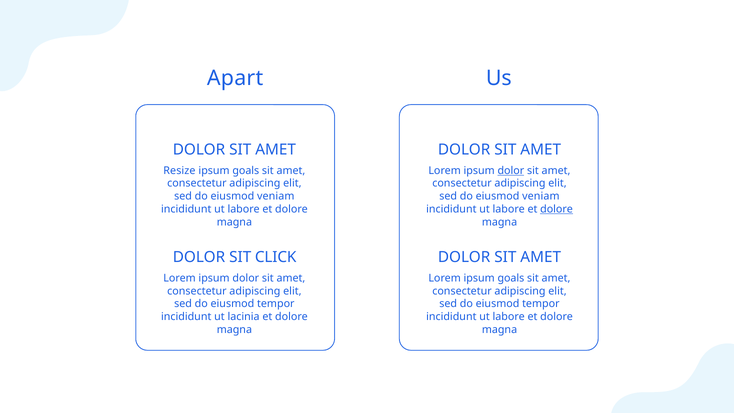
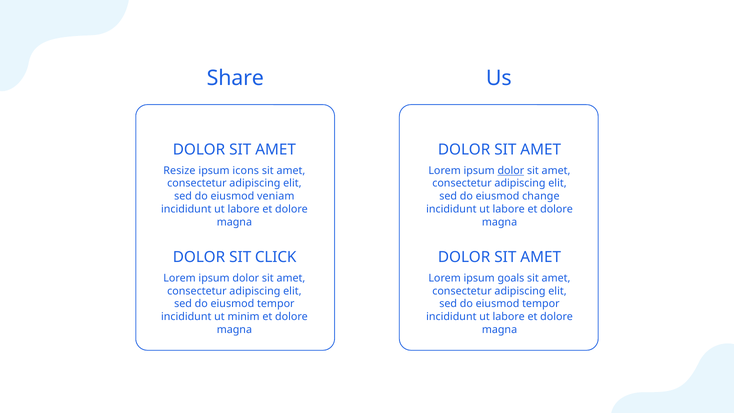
Apart: Apart -> Share
goals at (246, 171): goals -> icons
veniam at (541, 196): veniam -> change
dolore at (557, 209) underline: present -> none
lacinia: lacinia -> minim
